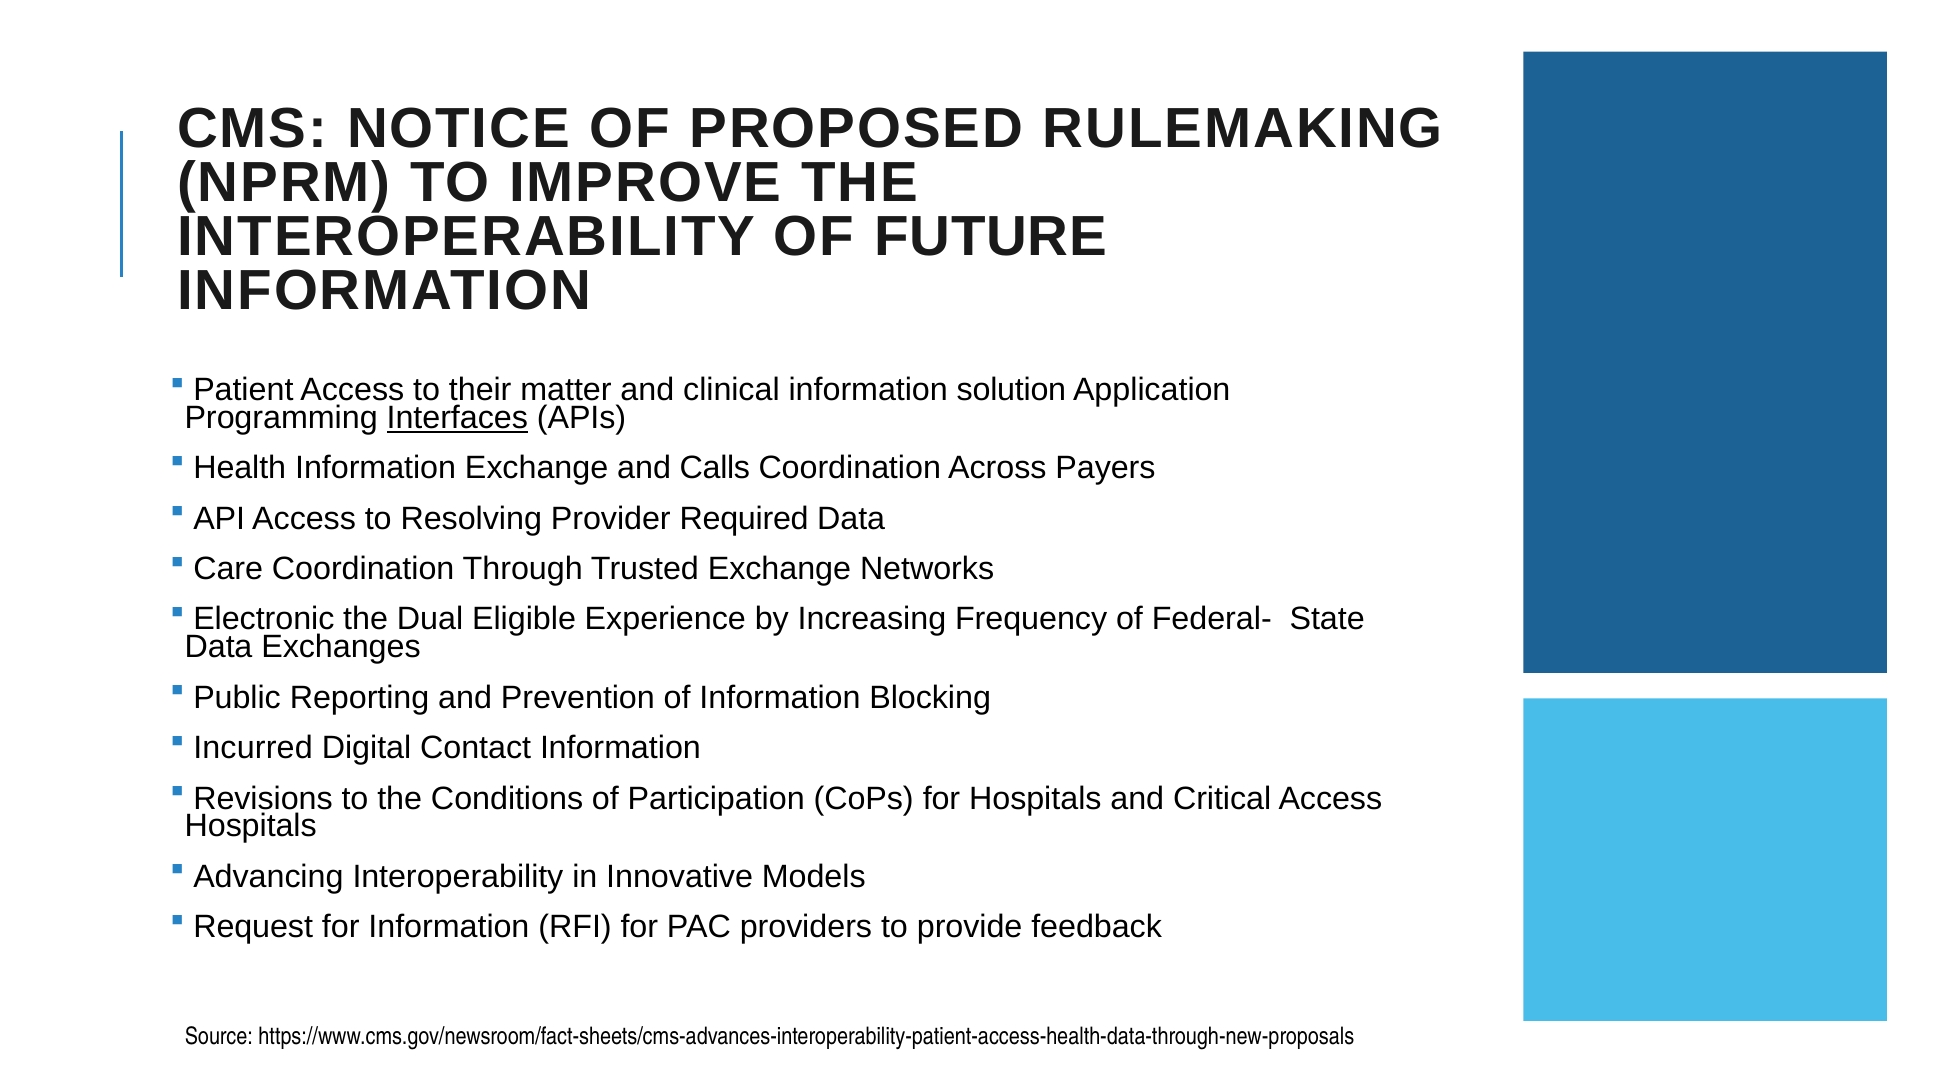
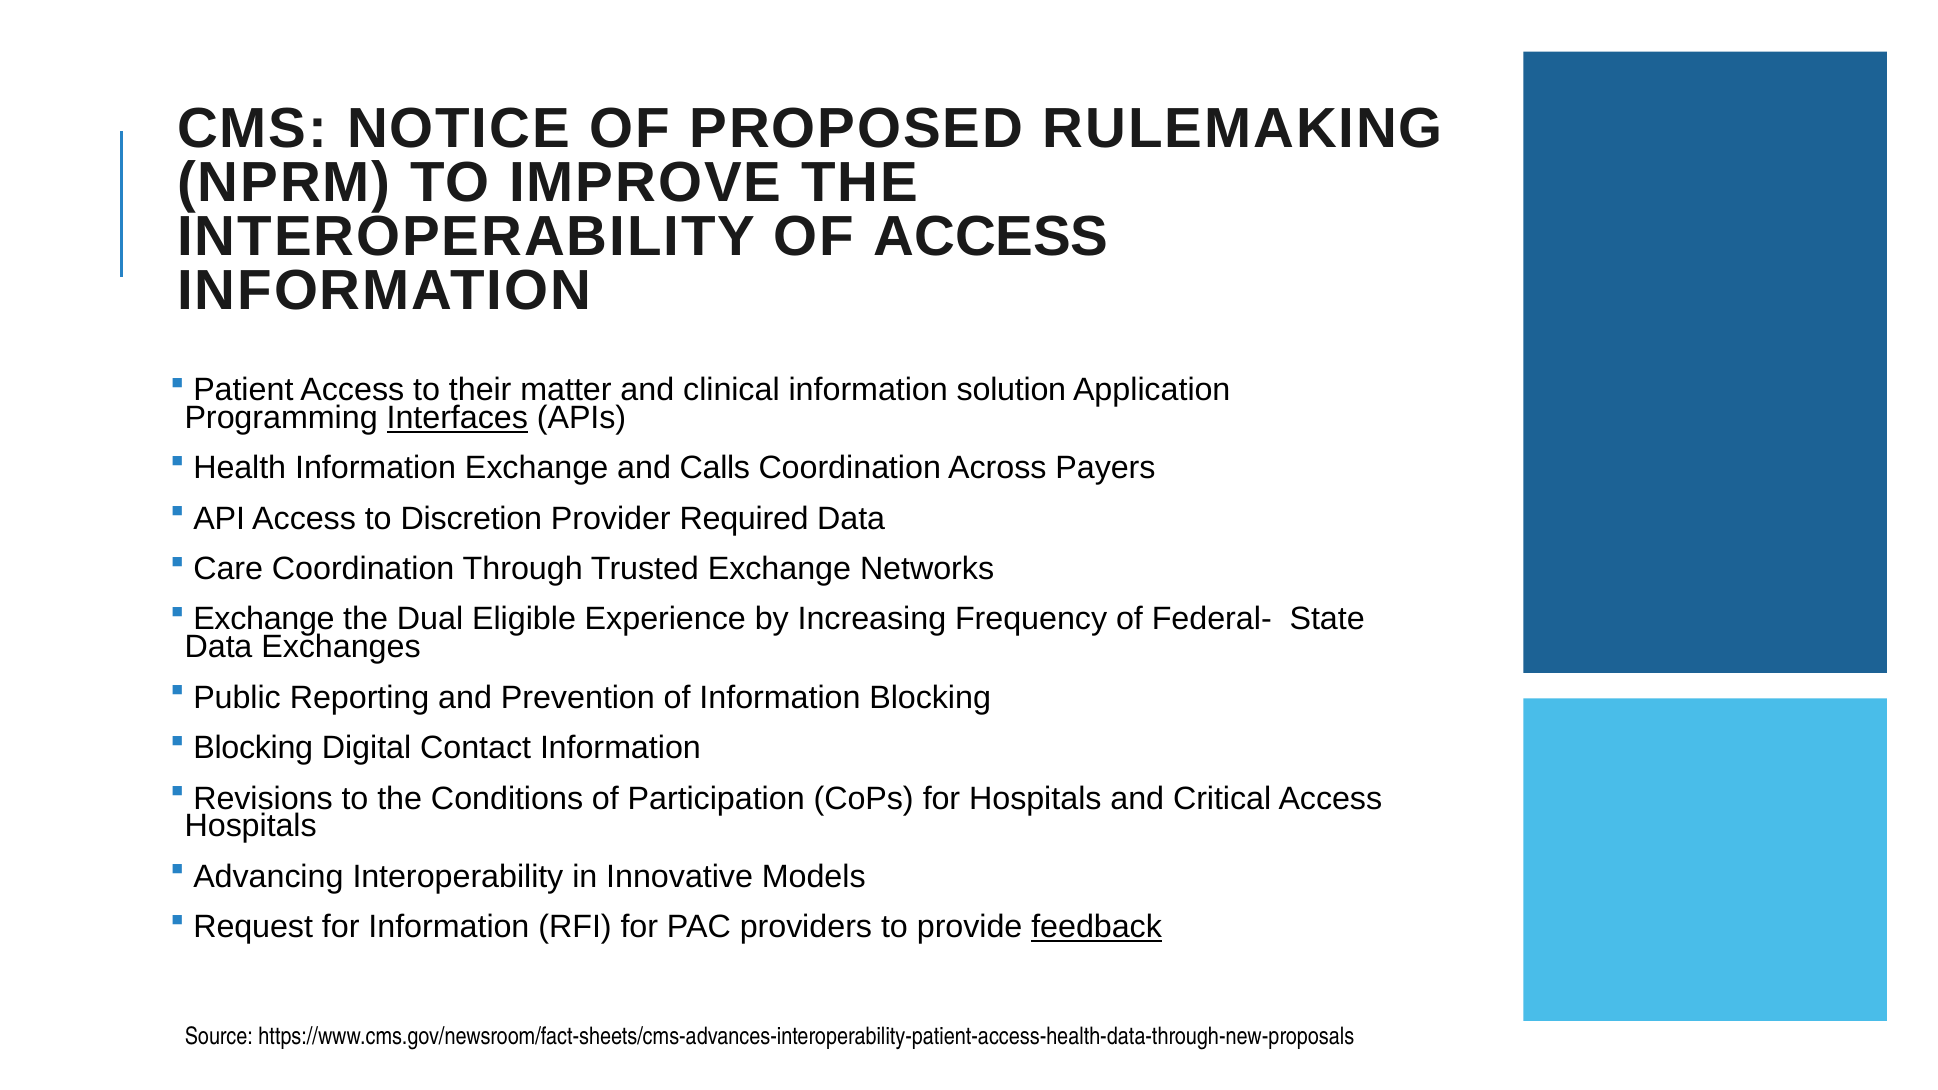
OF FUTURE: FUTURE -> ACCESS
Resolving: Resolving -> Discretion
Electronic at (264, 619): Electronic -> Exchange
Incurred at (253, 748): Incurred -> Blocking
feedback underline: none -> present
